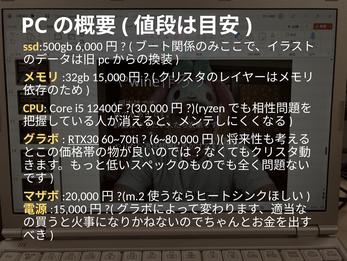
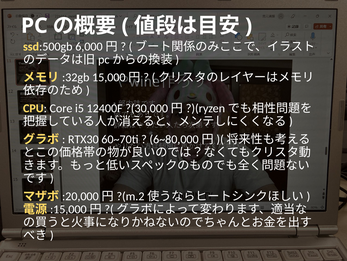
RTX30 underline: present -> none
